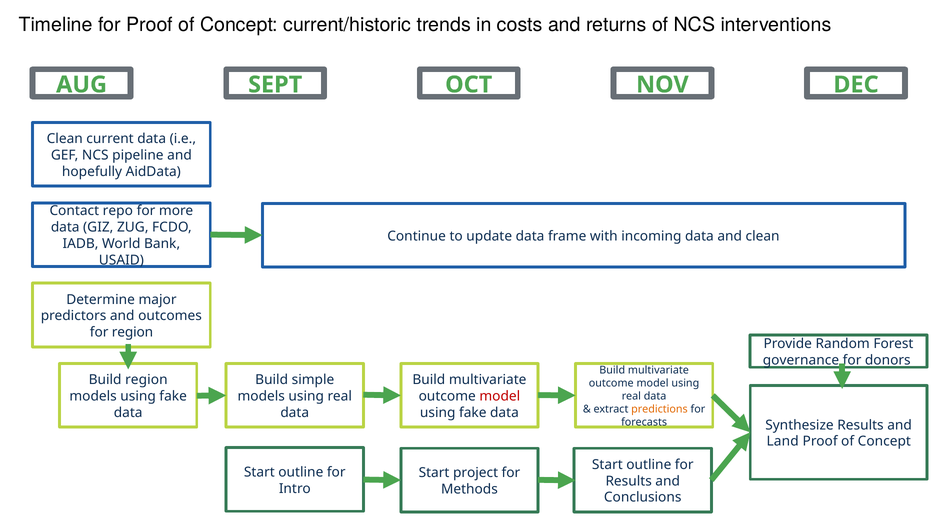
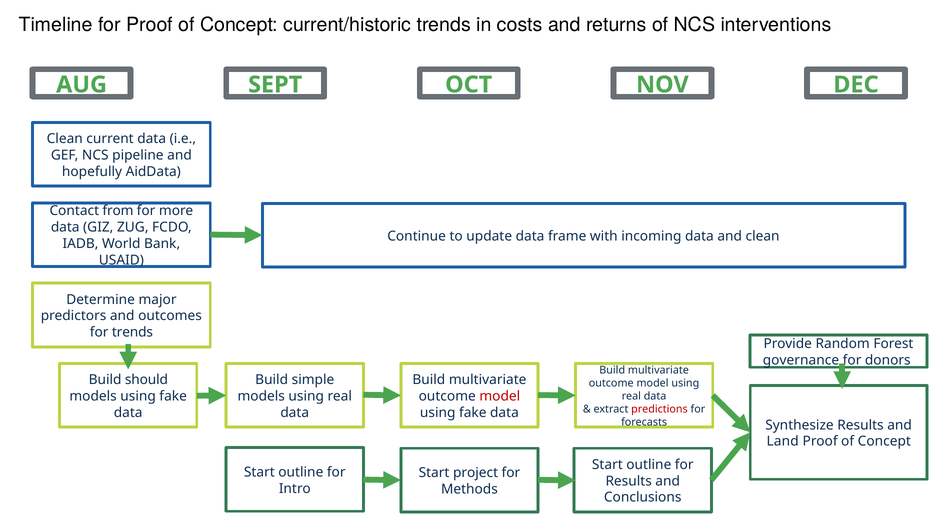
repo: repo -> from
for region: region -> trends
Build region: region -> should
predictions colour: orange -> red
